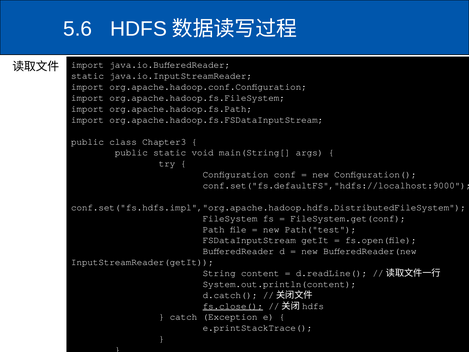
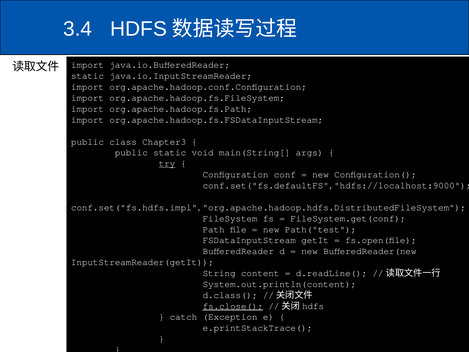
5.6: 5.6 -> 3.4
try underline: none -> present
d.catch(: d.catch( -> d.class(
